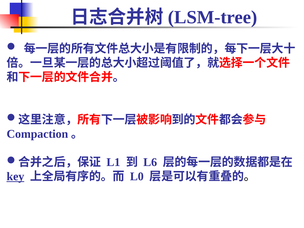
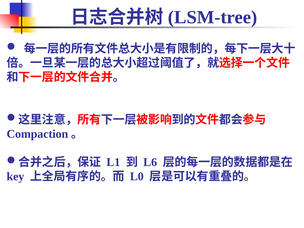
key underline: present -> none
